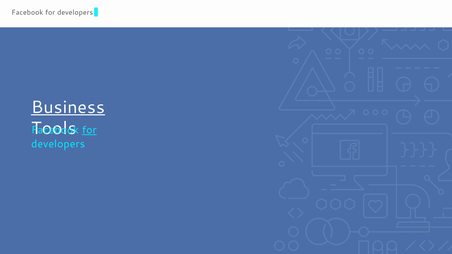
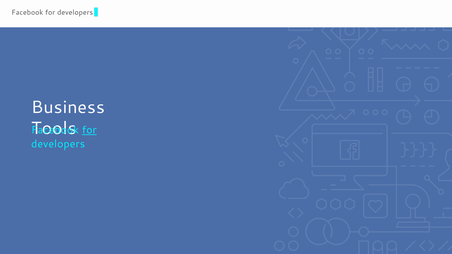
Business underline: present -> none
